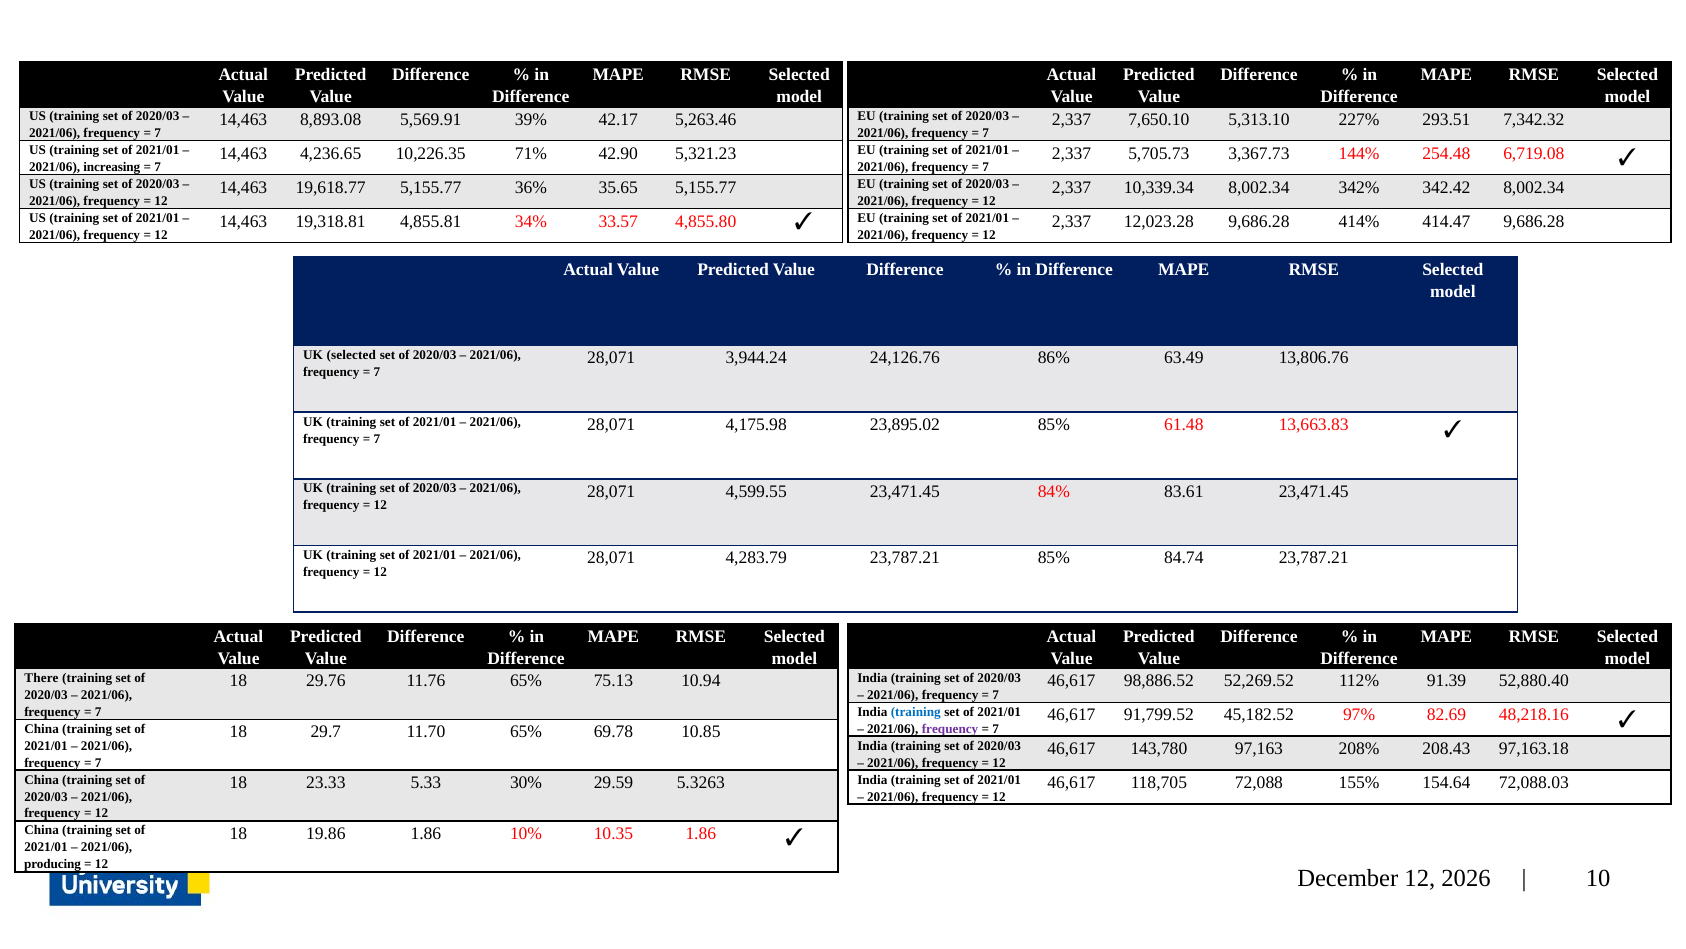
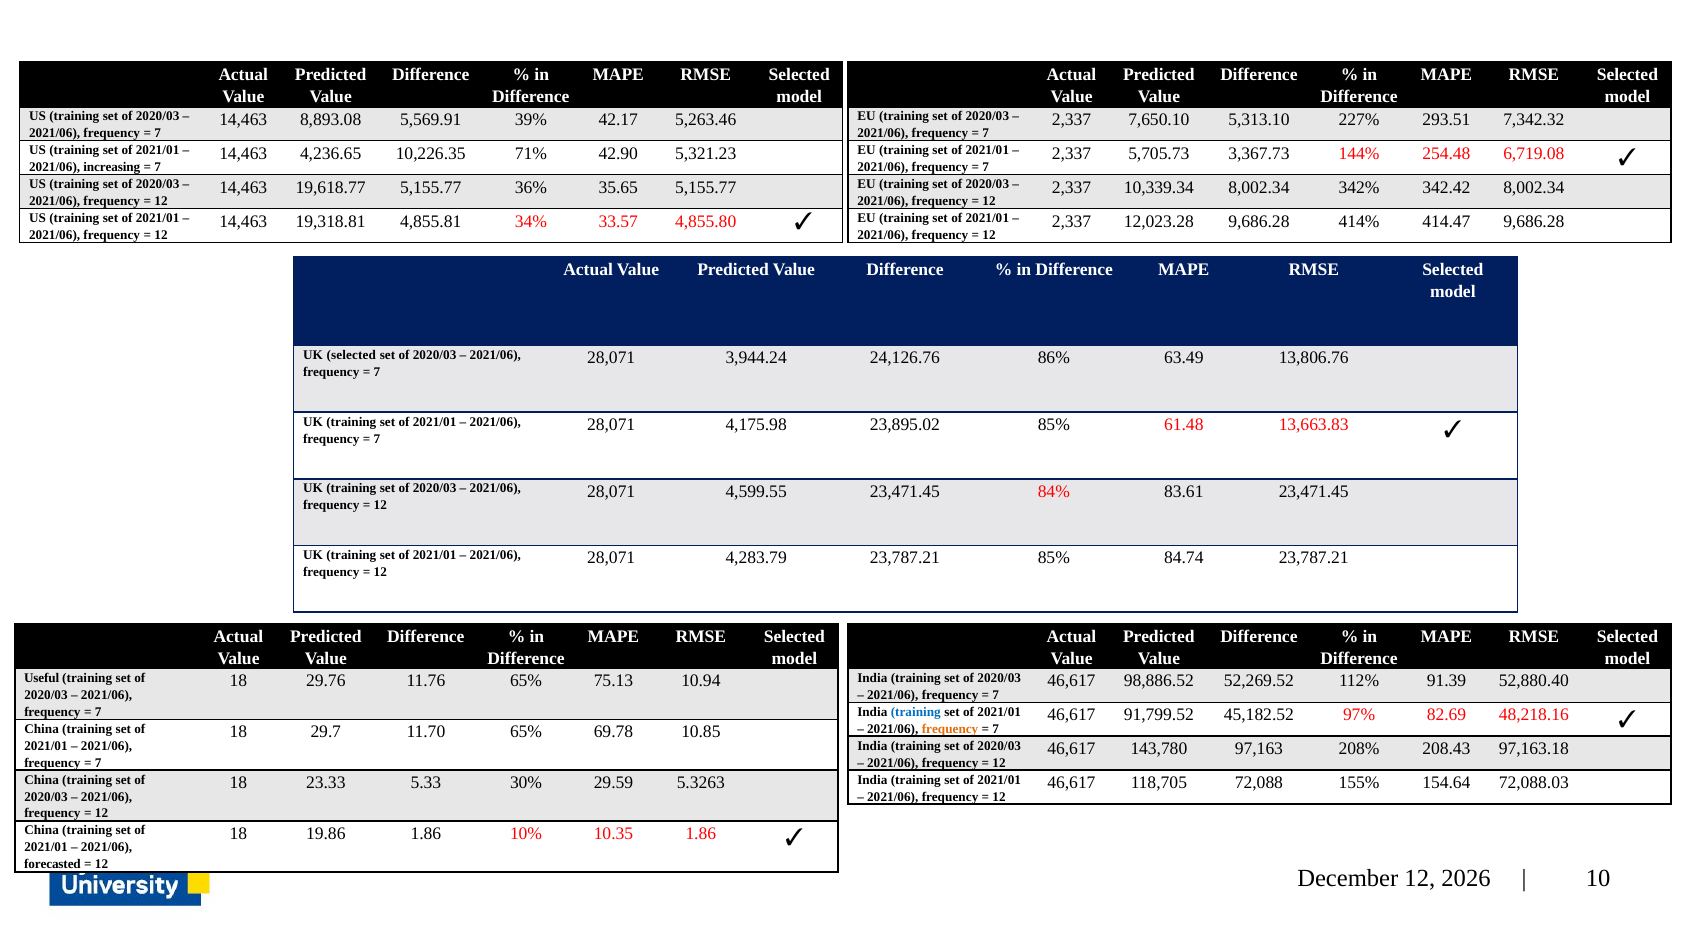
There: There -> Useful
frequency at (950, 729) colour: purple -> orange
producing: producing -> forecasted
